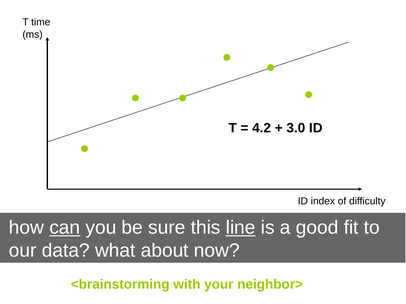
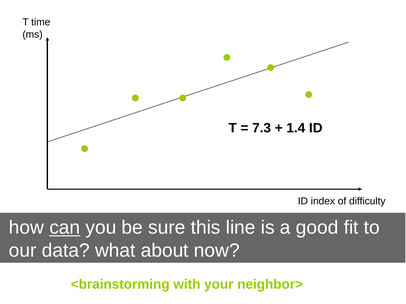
4.2: 4.2 -> 7.3
3.0: 3.0 -> 1.4
line underline: present -> none
